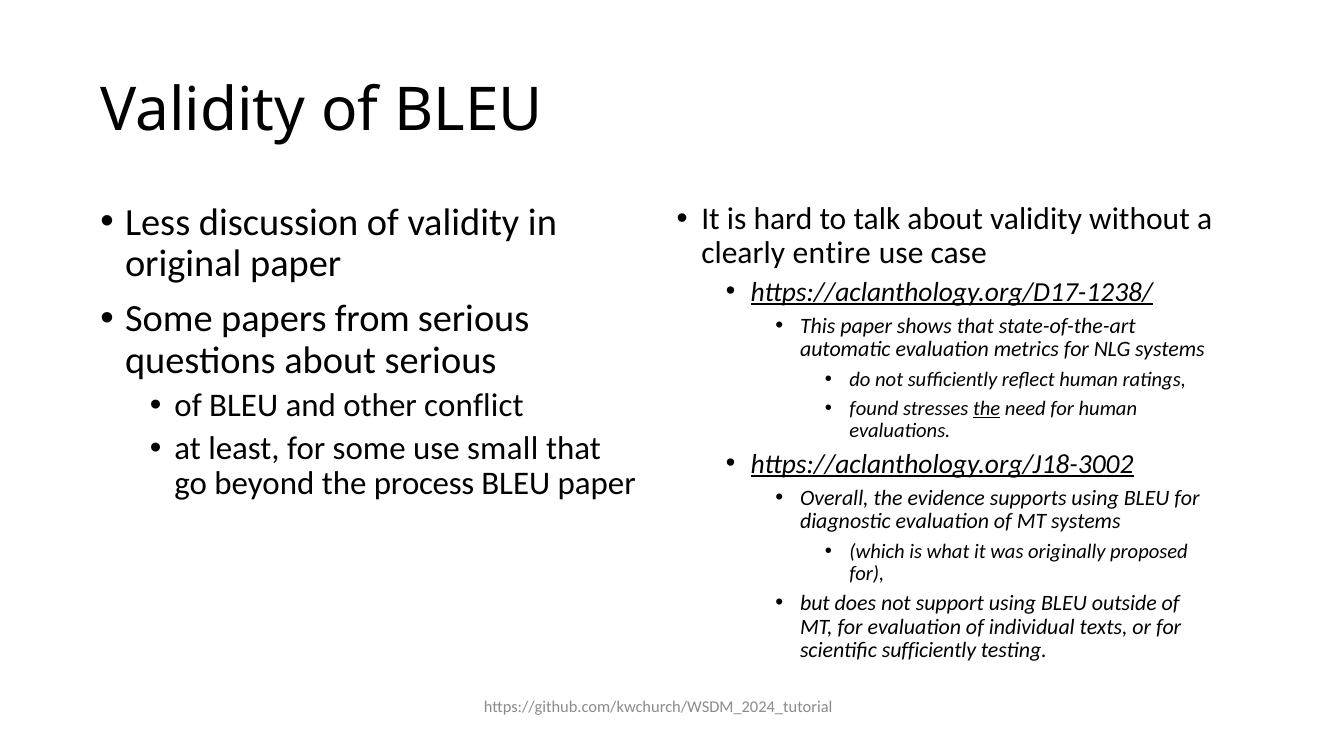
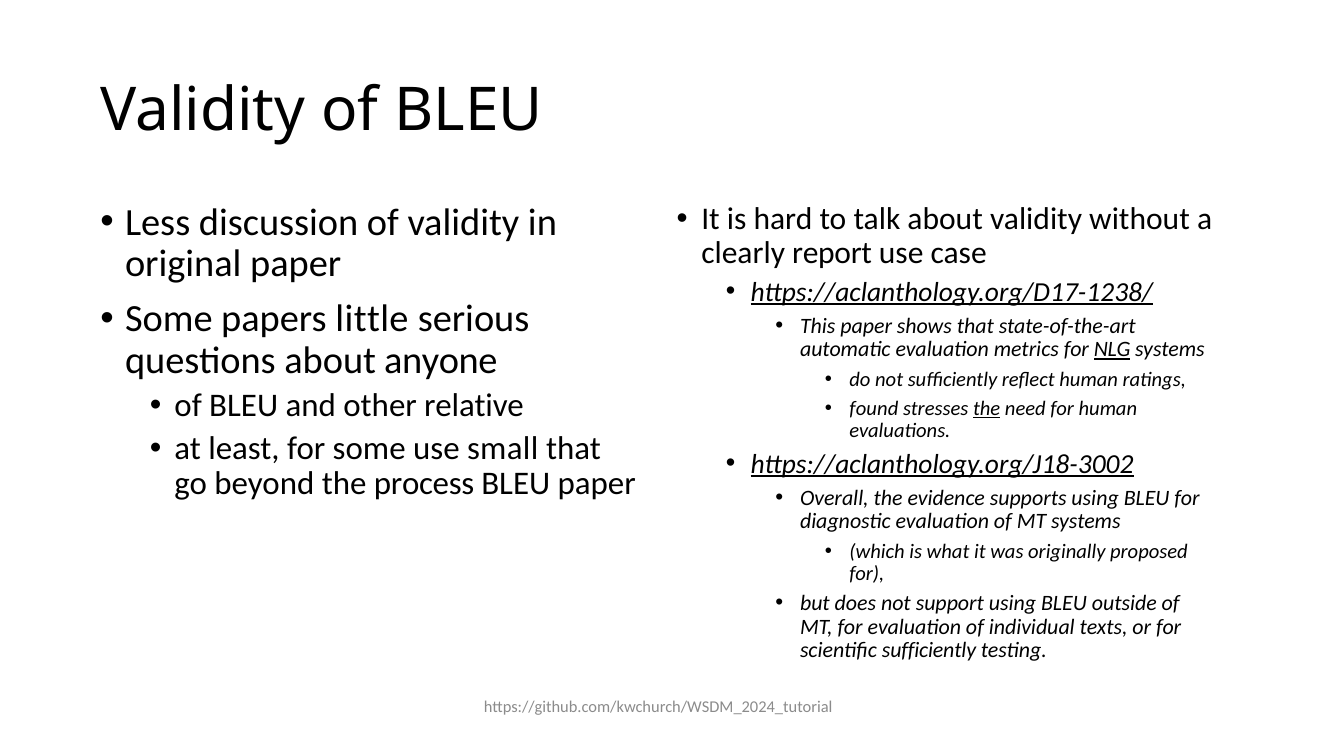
entire: entire -> report
from: from -> little
NLG underline: none -> present
about serious: serious -> anyone
conflict: conflict -> relative
